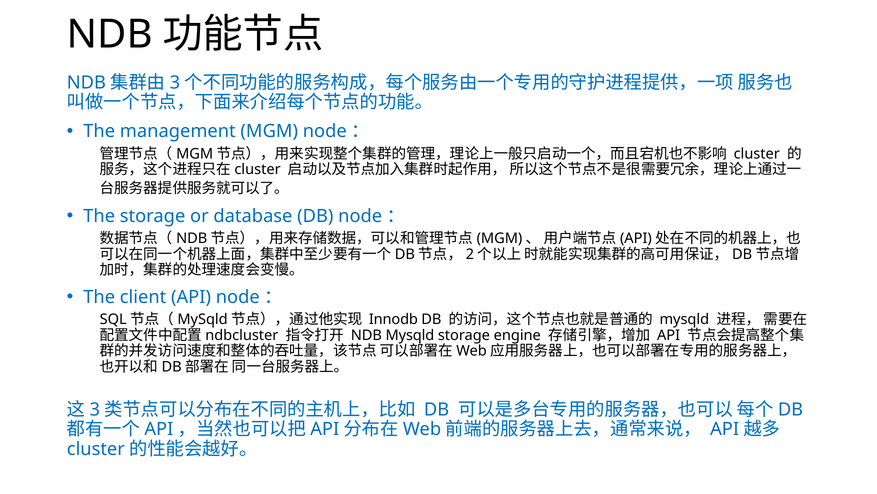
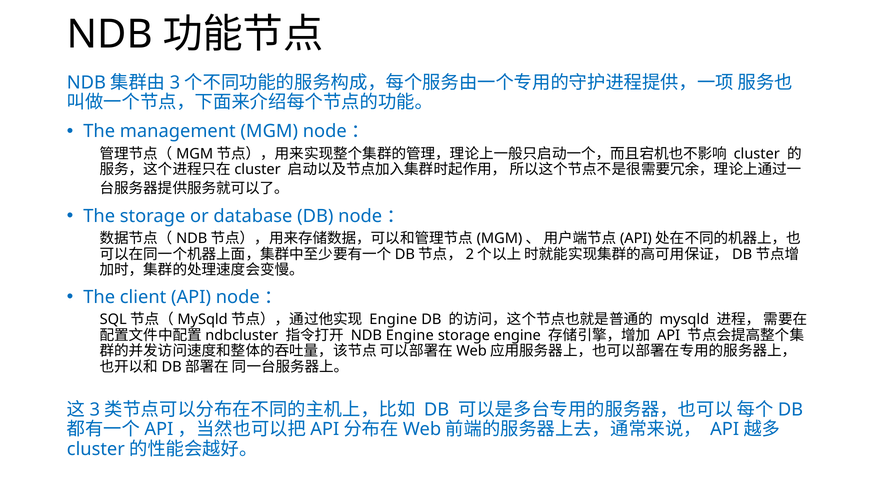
Innodb at (393, 319): Innodb -> Engine
NDB Mysqld: Mysqld -> Engine
